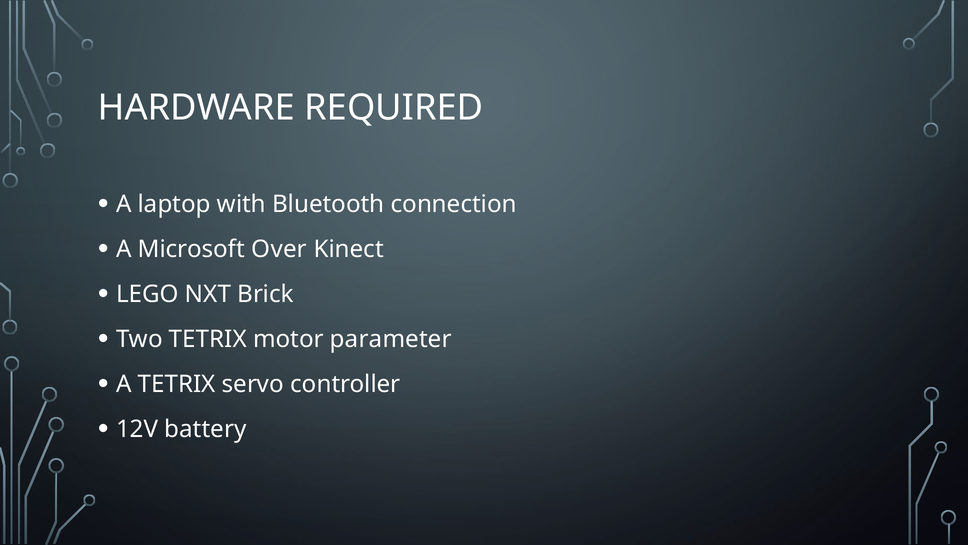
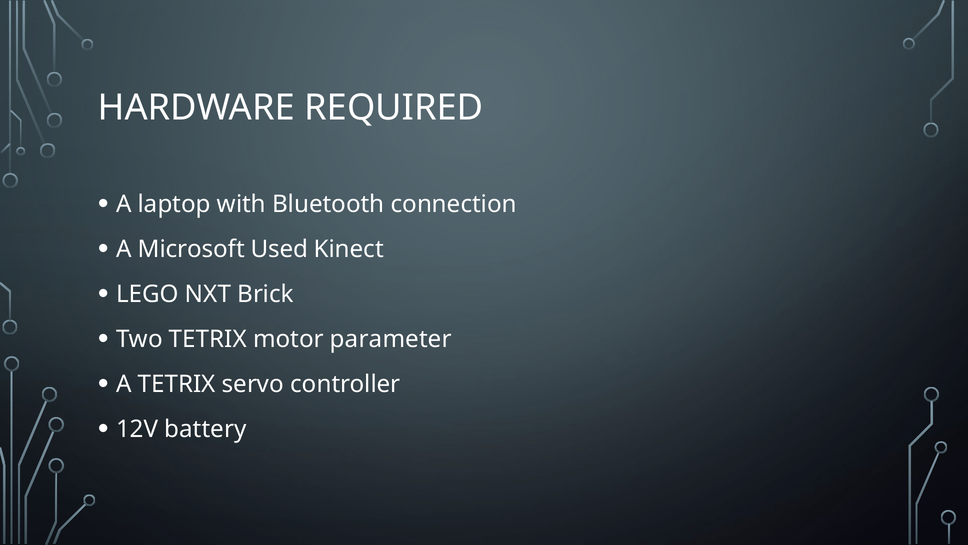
Over: Over -> Used
